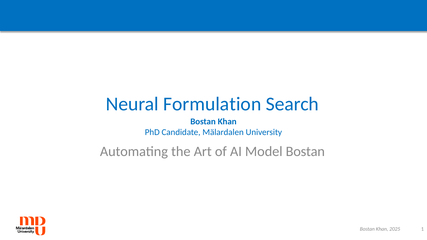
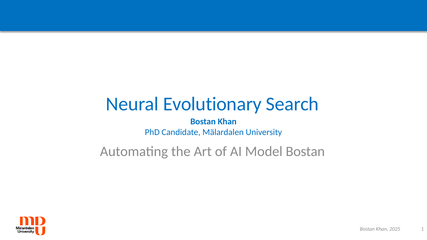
Formulation: Formulation -> Evolutionary
